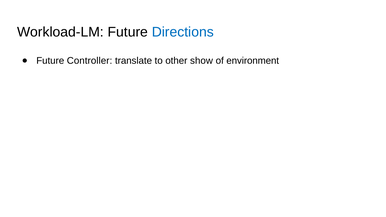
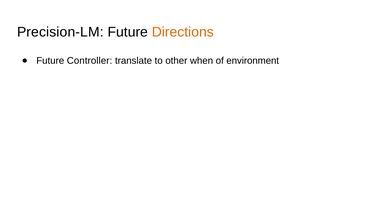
Workload-LM: Workload-LM -> Precision-LM
Directions colour: blue -> orange
show: show -> when
